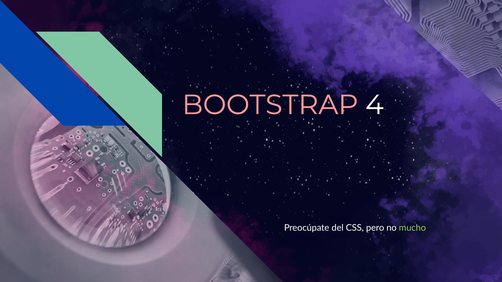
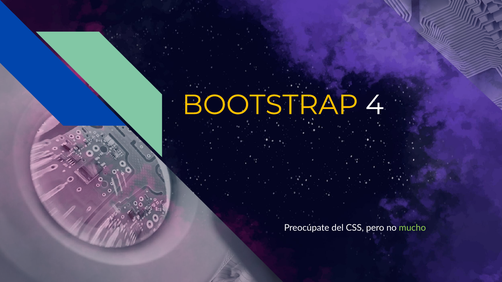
BOOTSTRAP colour: pink -> yellow
